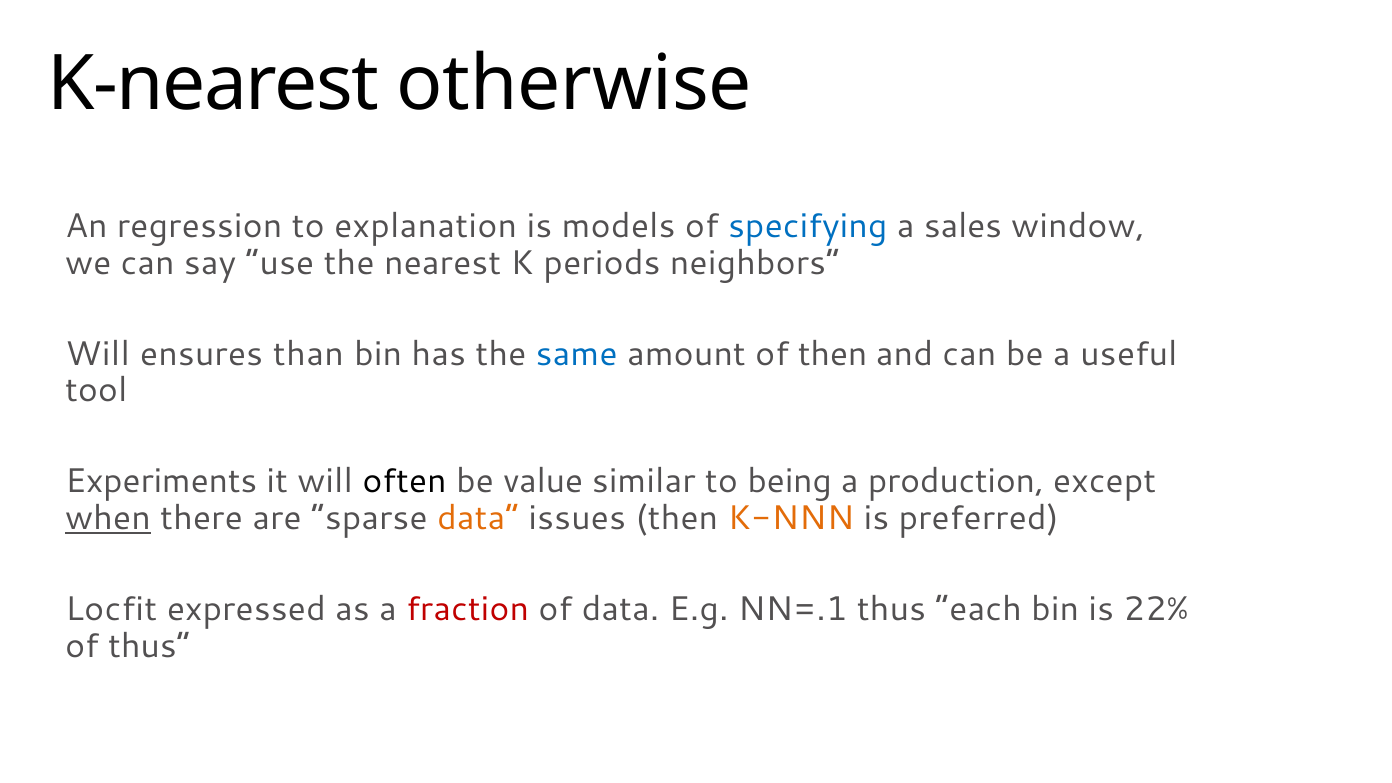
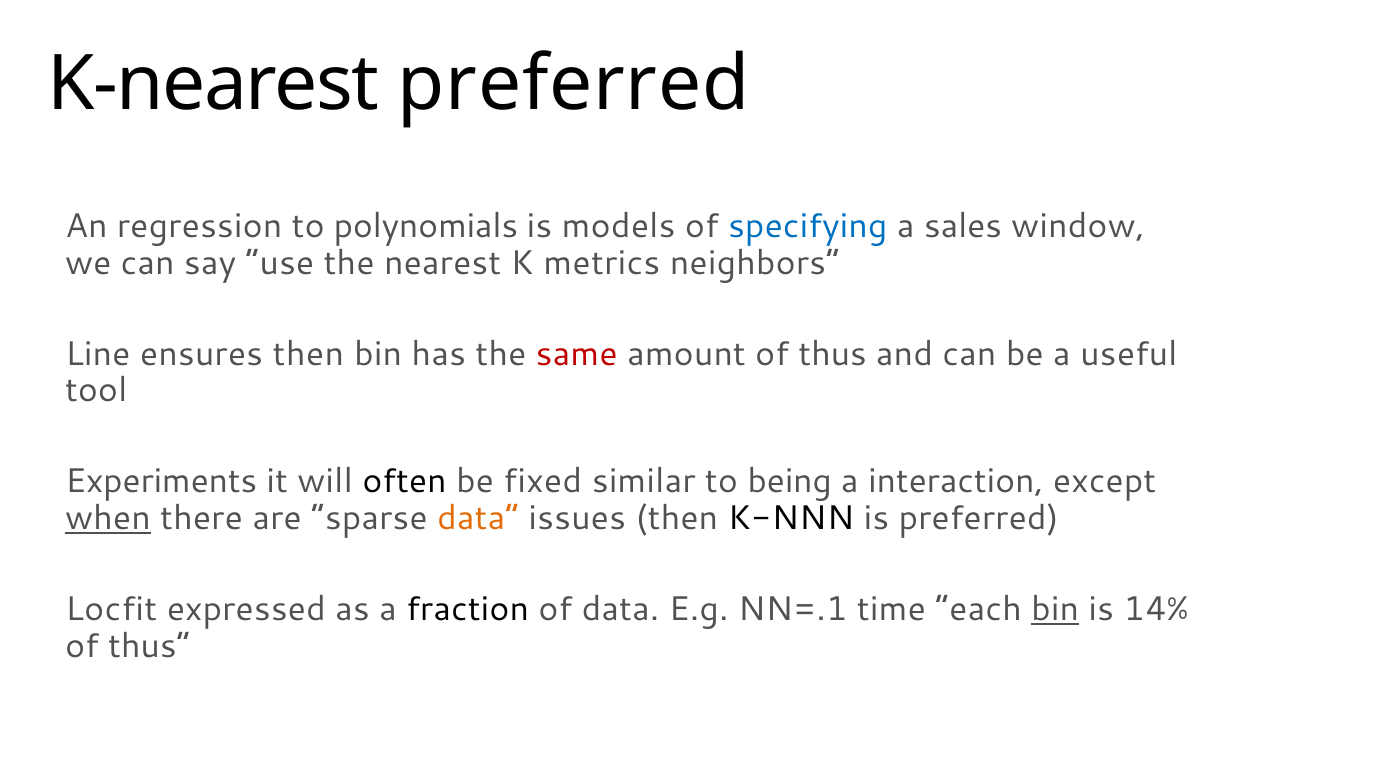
K-nearest otherwise: otherwise -> preferred
explanation: explanation -> polynomials
periods: periods -> metrics
Will at (98, 354): Will -> Line
ensures than: than -> then
same colour: blue -> red
amount of then: then -> thus
value: value -> fixed
production: production -> interaction
K-NNN colour: orange -> black
fraction colour: red -> black
NN=.1 thus: thus -> time
bin at (1055, 609) underline: none -> present
22%: 22% -> 14%
